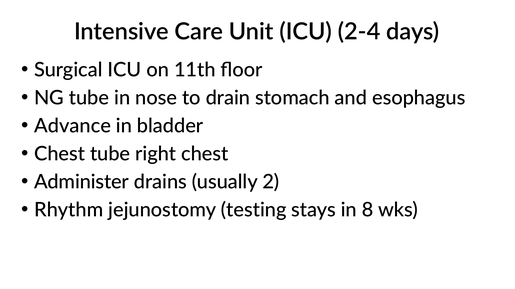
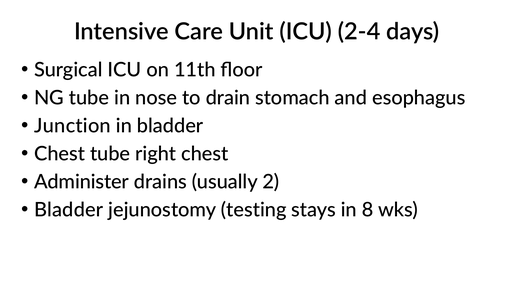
Advance: Advance -> Junction
Rhythm at (69, 210): Rhythm -> Bladder
